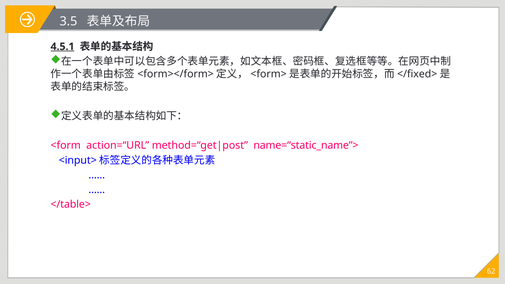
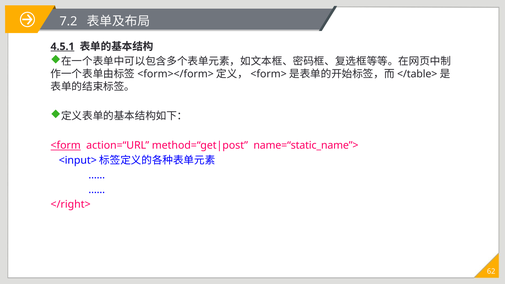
3.5: 3.5 -> 7.2
</fixed>: </fixed> -> </table>
<form underline: none -> present
</table>: </table> -> </right>
